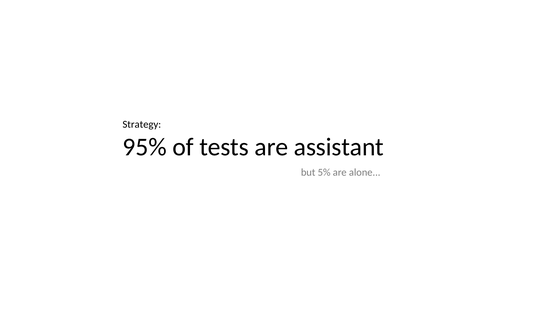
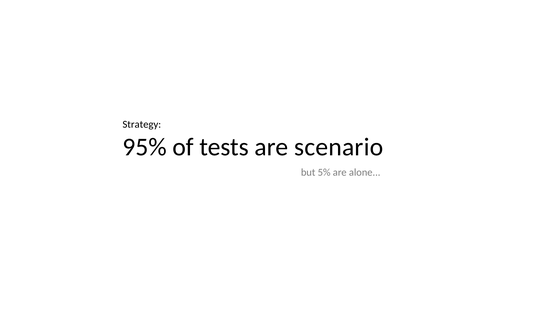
assistant: assistant -> scenario
